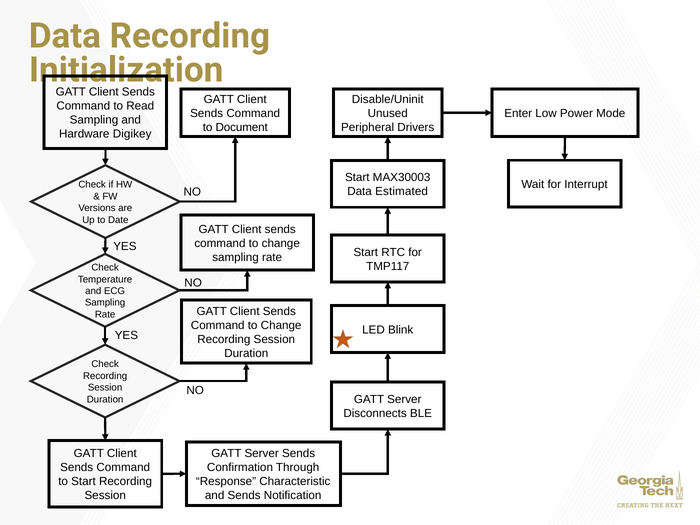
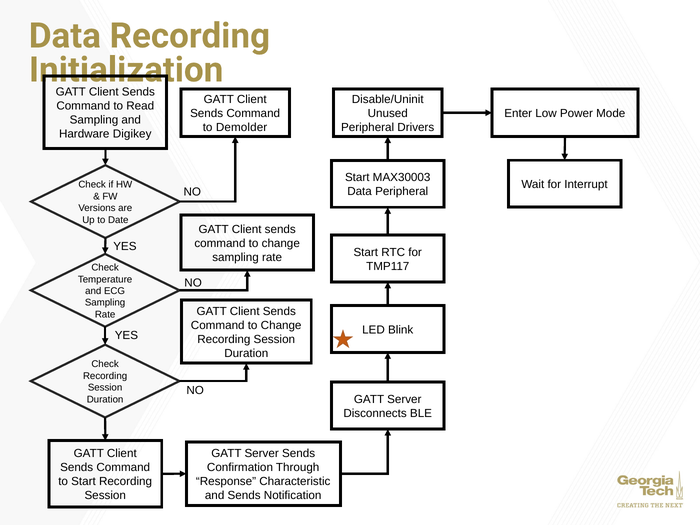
Document: Document -> Demolder
Data Estimated: Estimated -> Peripheral
